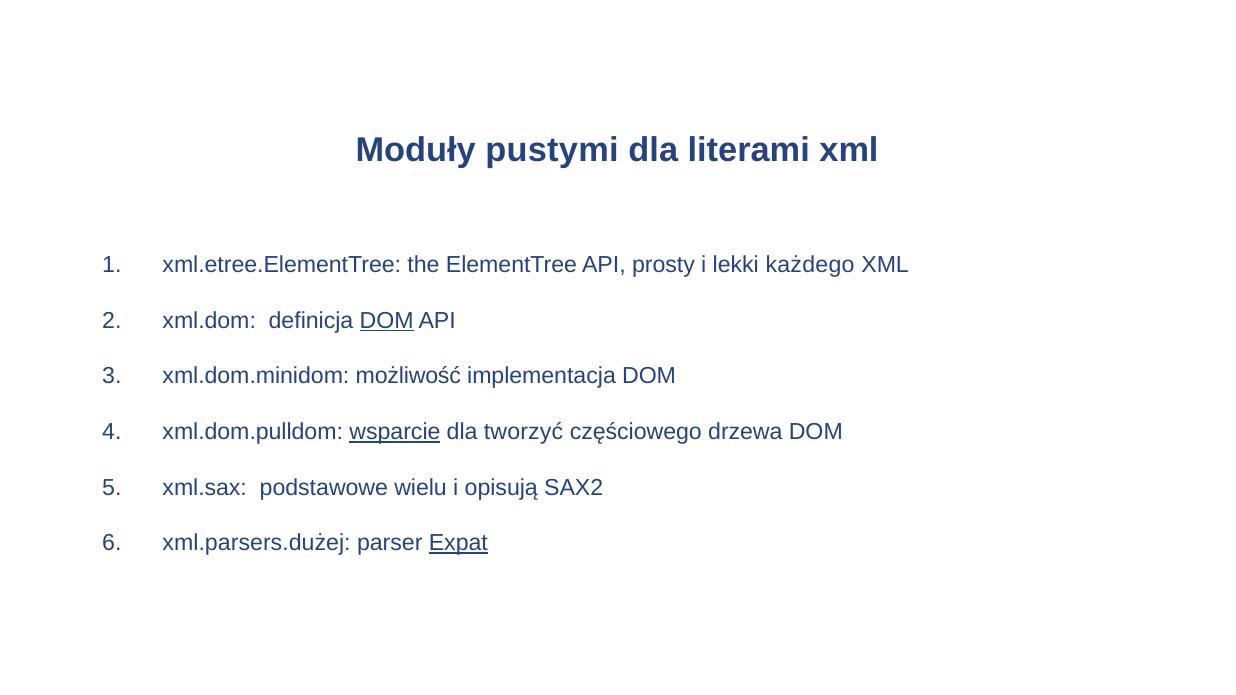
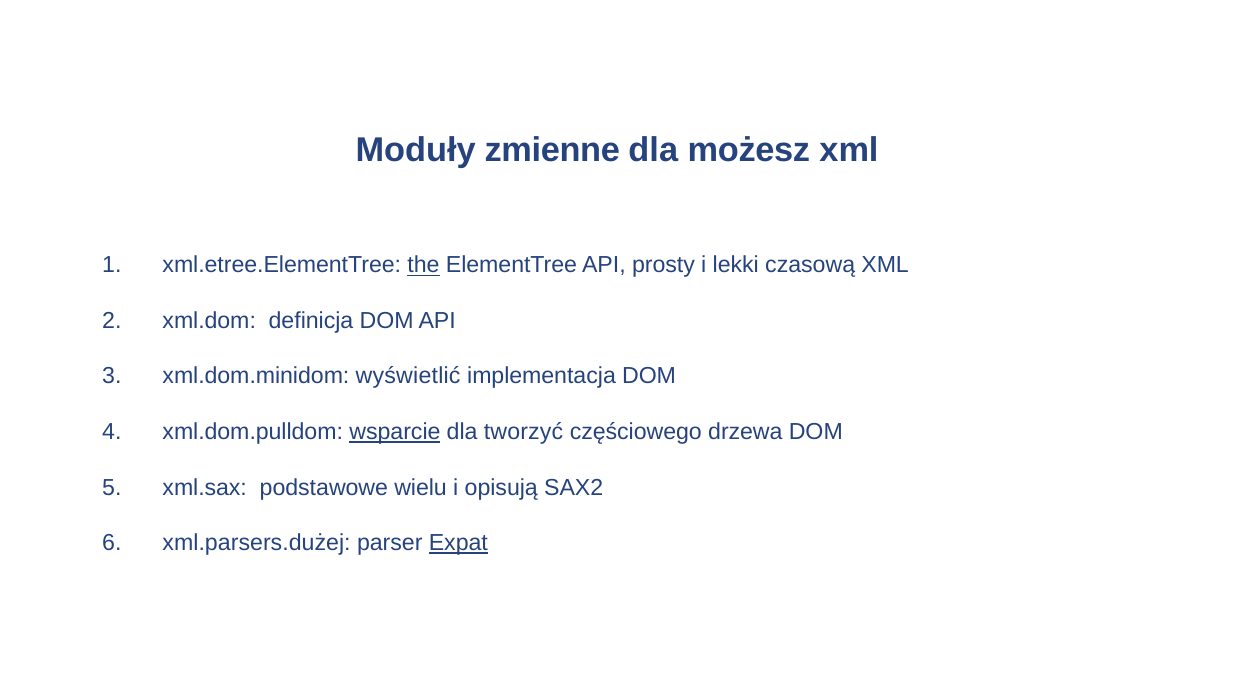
pustymi: pustymi -> zmienne
literami: literami -> możesz
the underline: none -> present
każdego: każdego -> czasową
DOM at (387, 321) underline: present -> none
możliwość: możliwość -> wyświetlić
